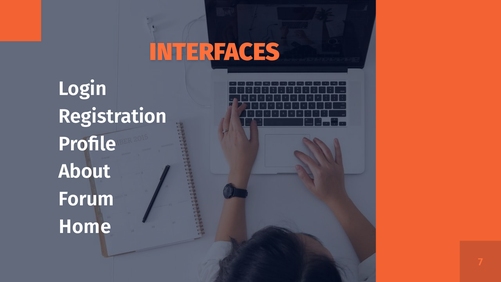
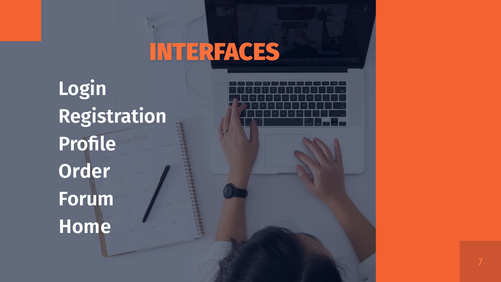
About: About -> Order
